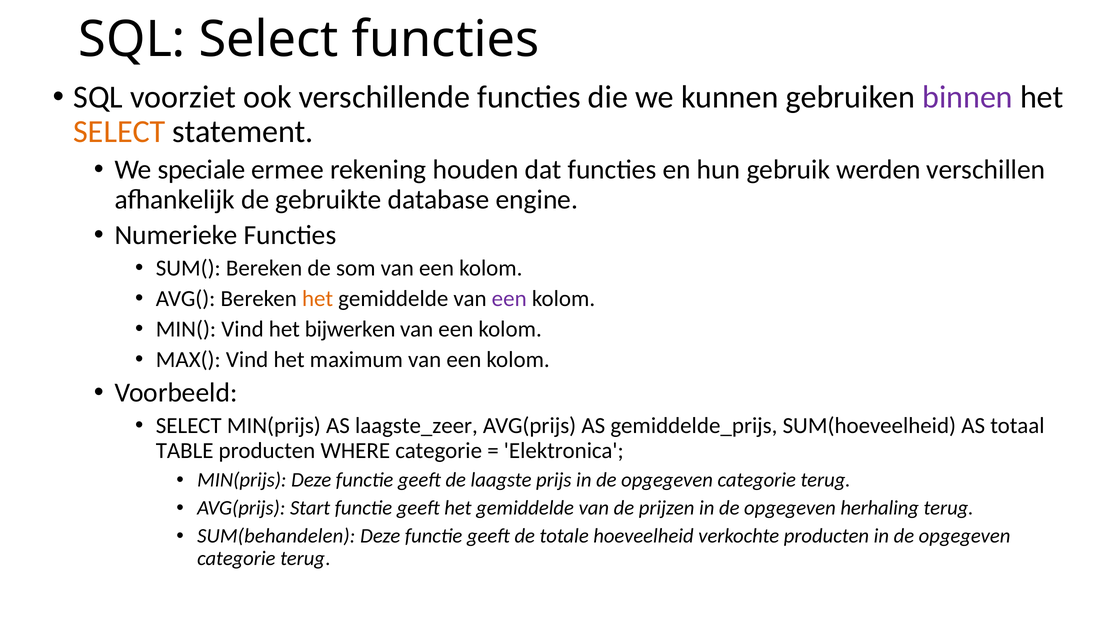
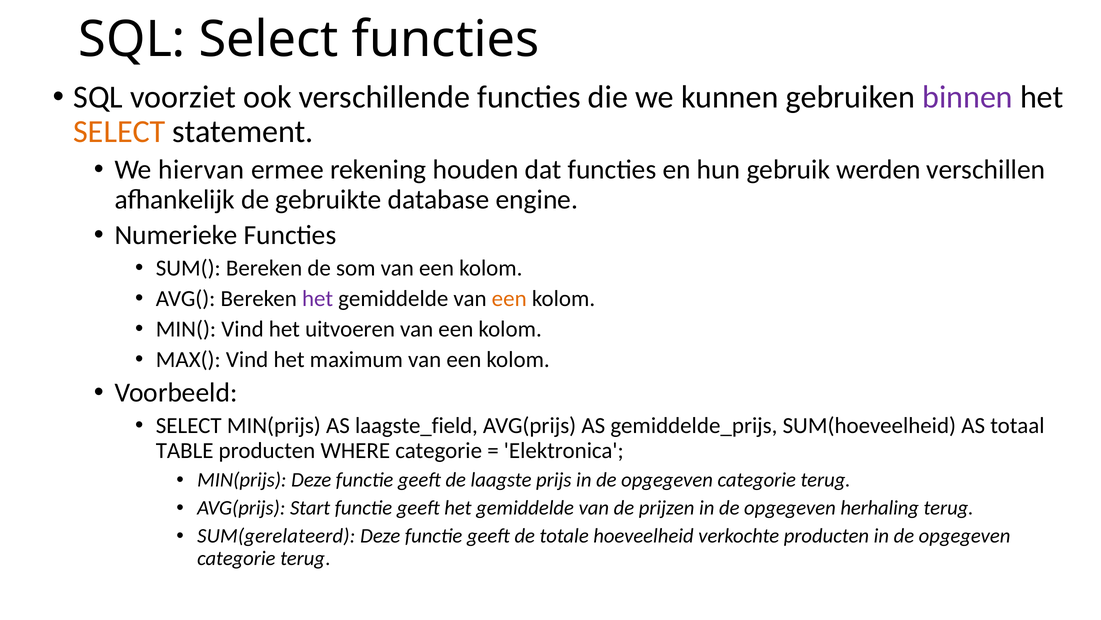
speciale: speciale -> hiervan
het at (318, 298) colour: orange -> purple
een at (509, 298) colour: purple -> orange
bijwerken: bijwerken -> uitvoeren
laagste_zeer: laagste_zeer -> laagste_field
SUM(behandelen: SUM(behandelen -> SUM(gerelateerd
